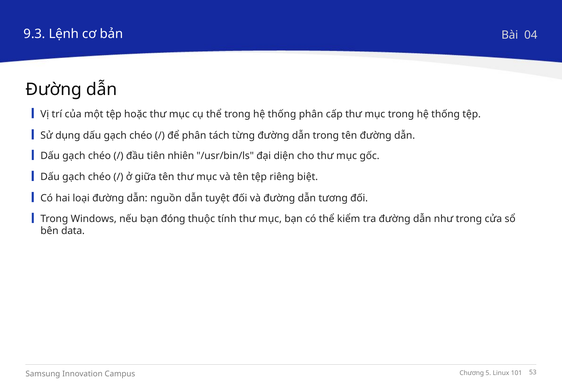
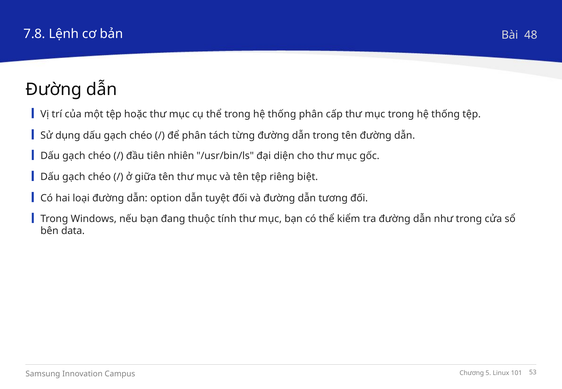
9.3: 9.3 -> 7.8
04: 04 -> 48
nguồn: nguồn -> option
đóng: đóng -> đang
